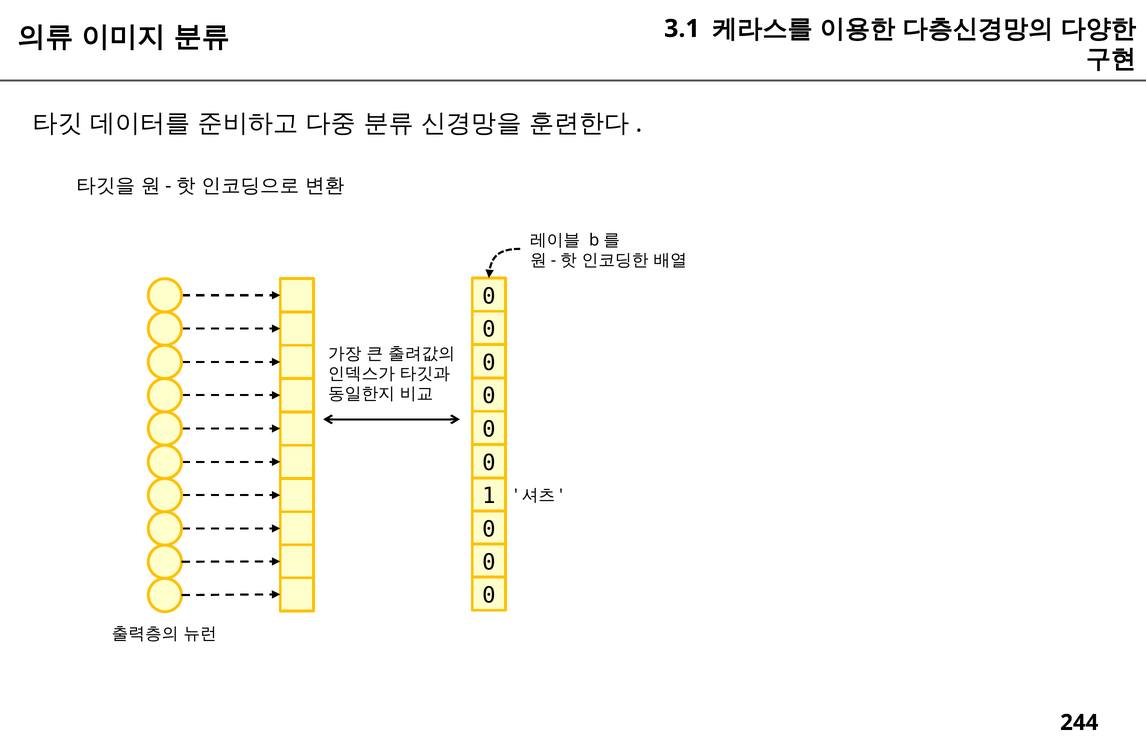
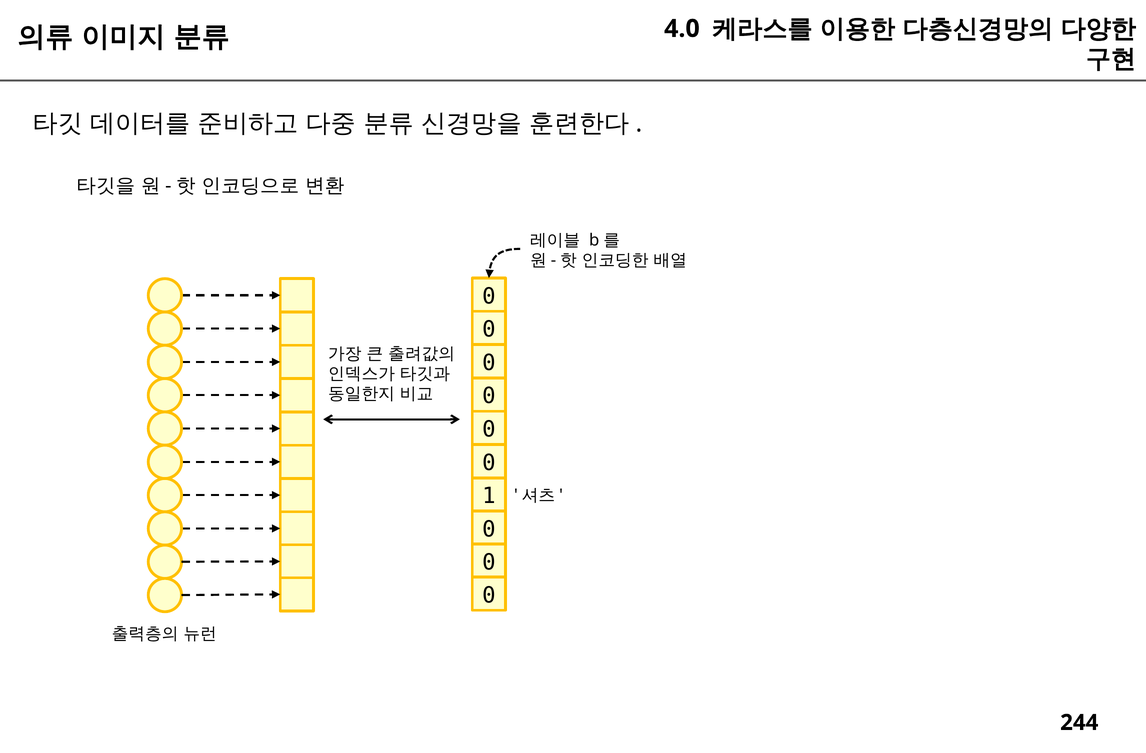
3.1: 3.1 -> 4.0
